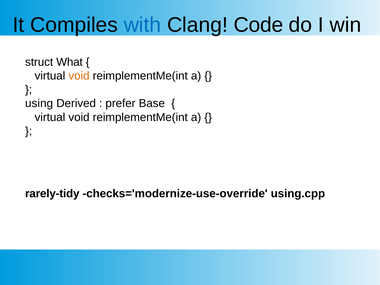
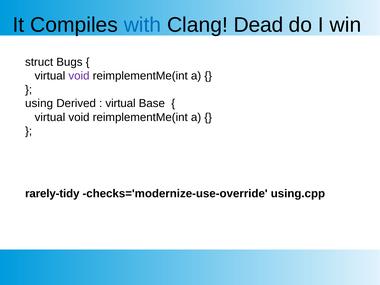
Code: Code -> Dead
What: What -> Bugs
void at (79, 76) colour: orange -> purple
prefer at (120, 103): prefer -> virtual
